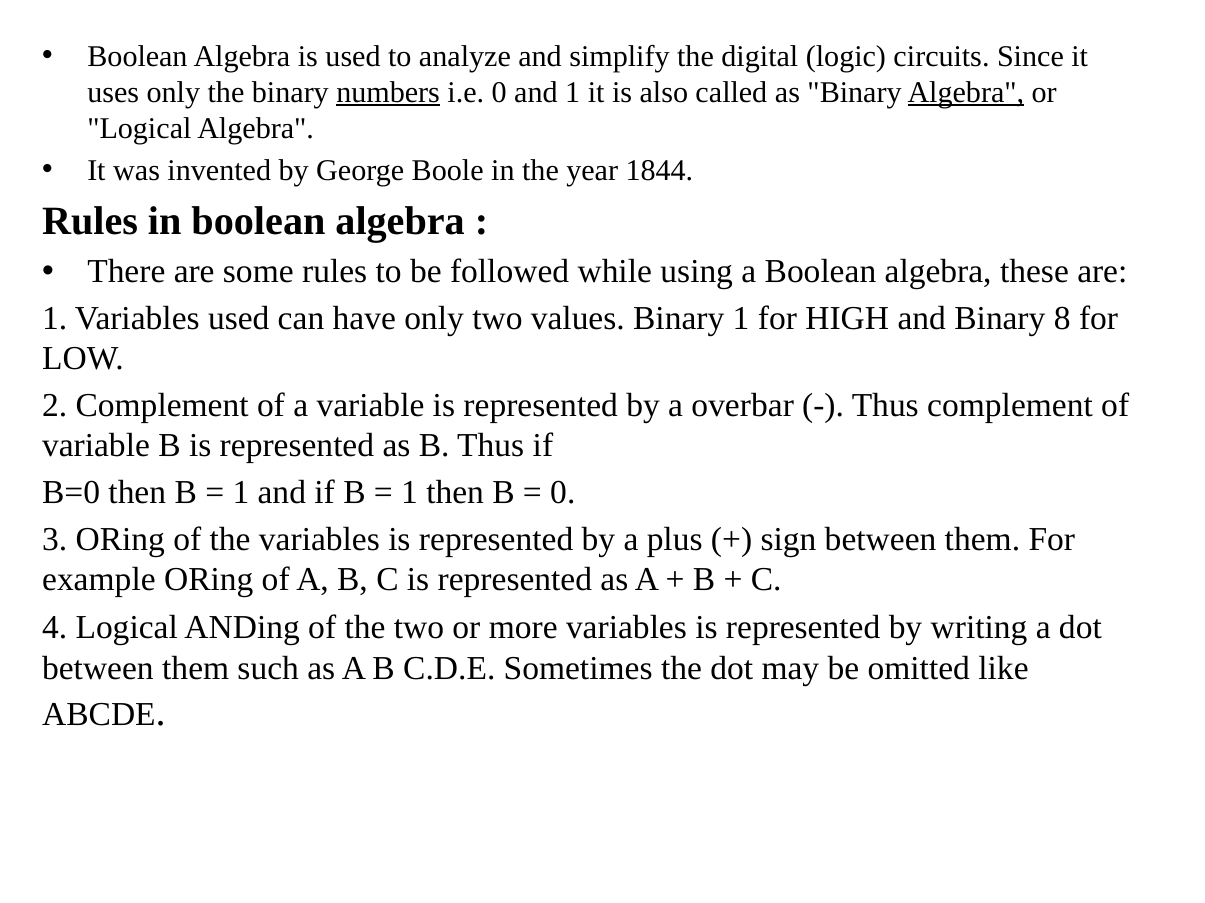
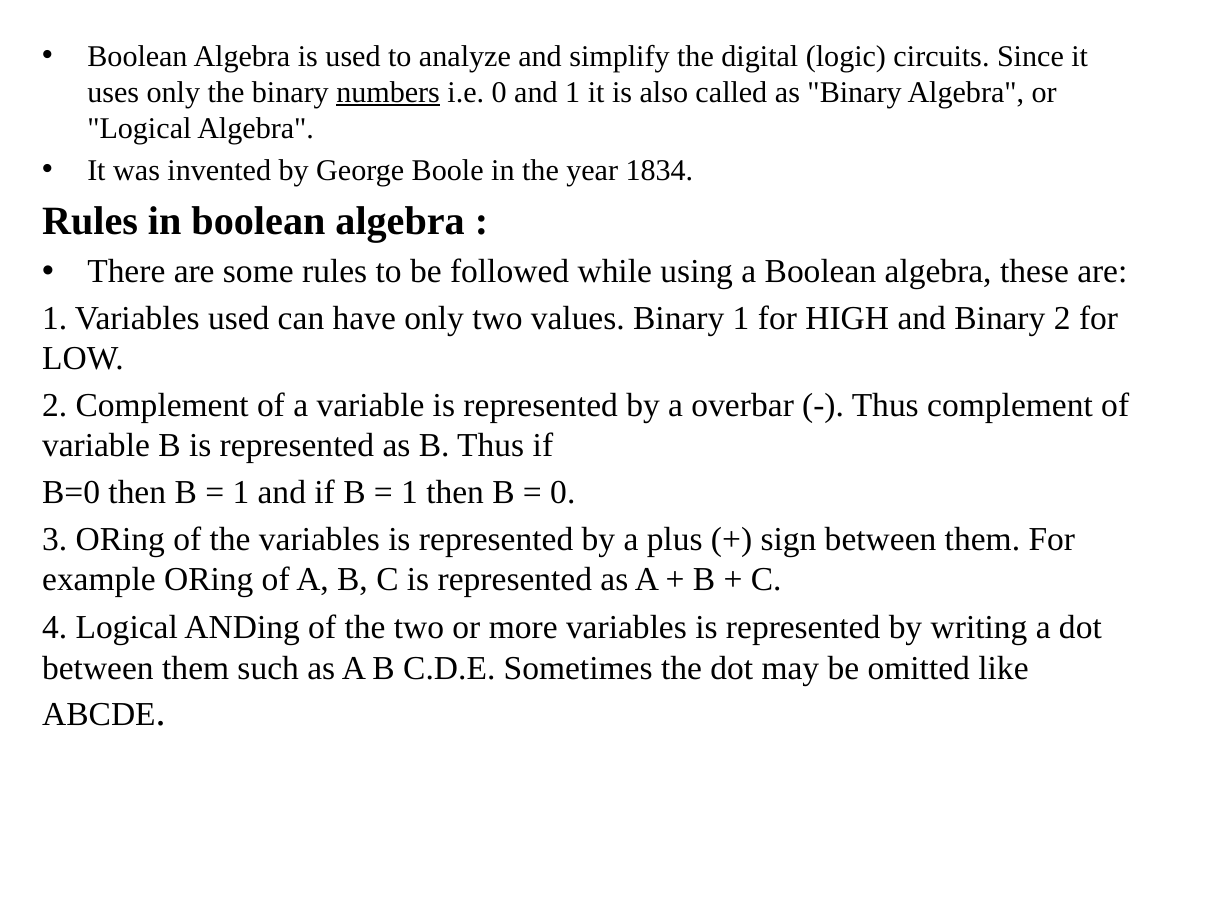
Algebra at (966, 92) underline: present -> none
1844: 1844 -> 1834
Binary 8: 8 -> 2
